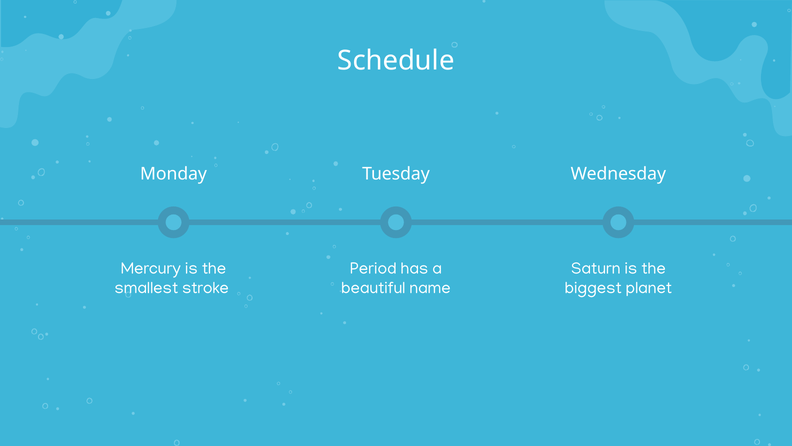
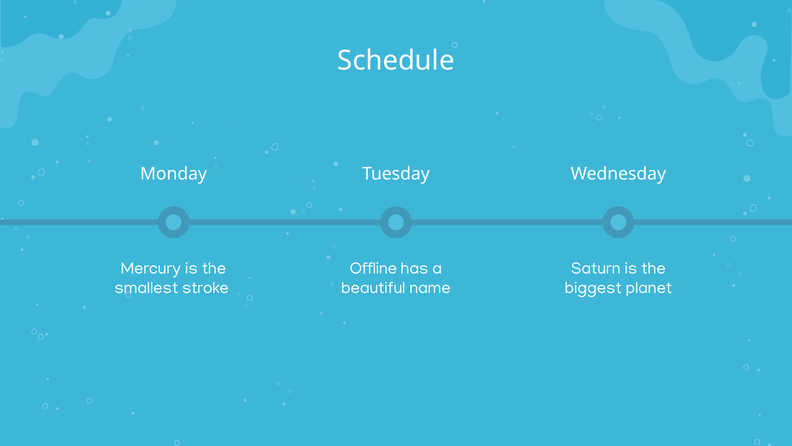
Period: Period -> Offline
